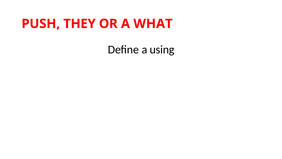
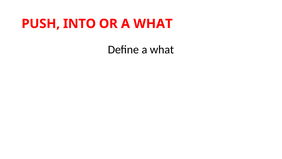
THEY: THEY -> INTO
Define a using: using -> what
